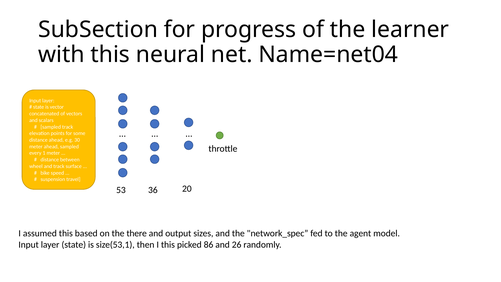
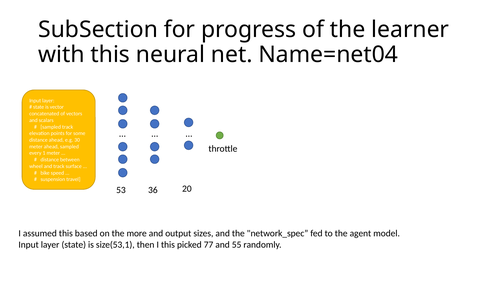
there: there -> more
86: 86 -> 77
26: 26 -> 55
